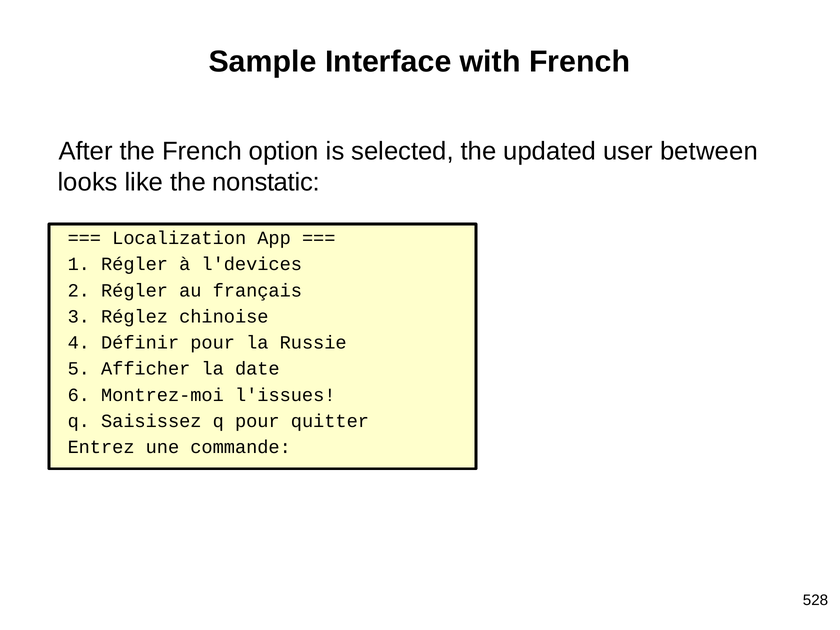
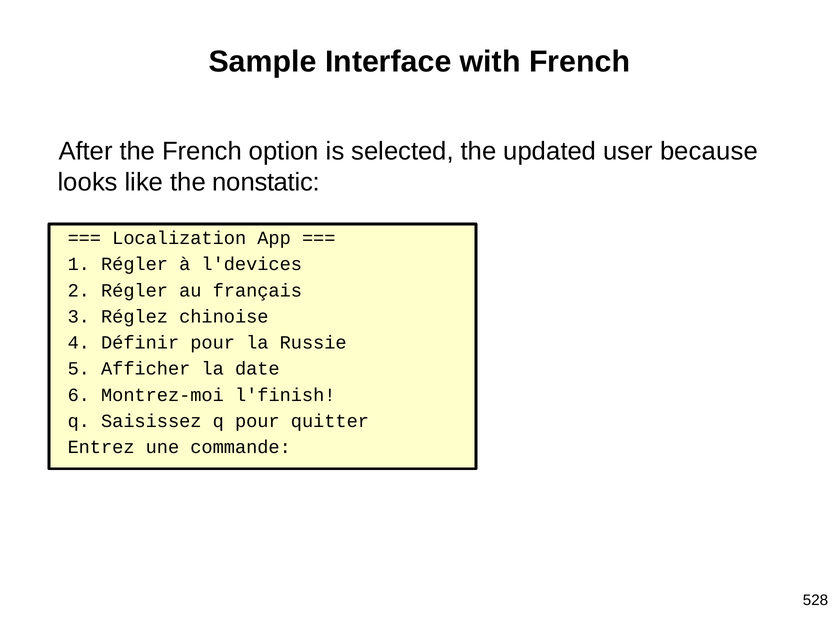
between: between -> because
l'issues: l'issues -> l'finish
